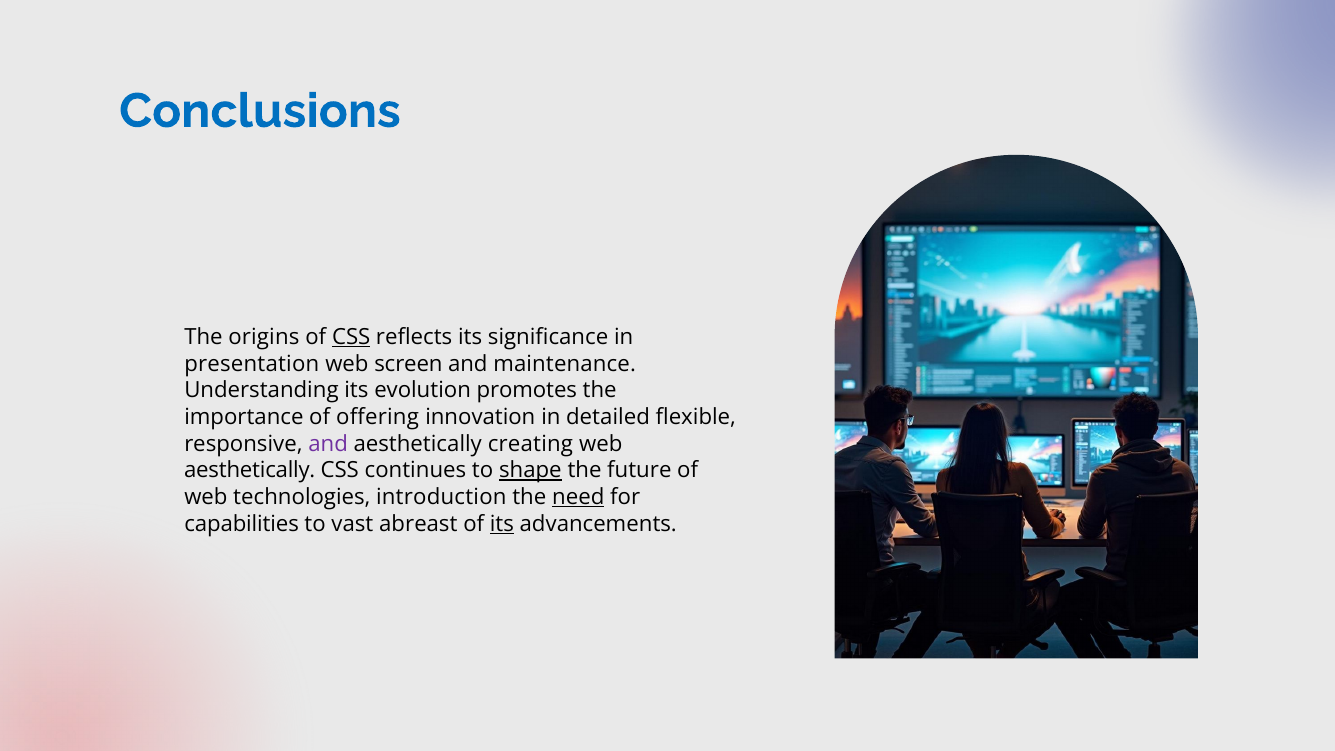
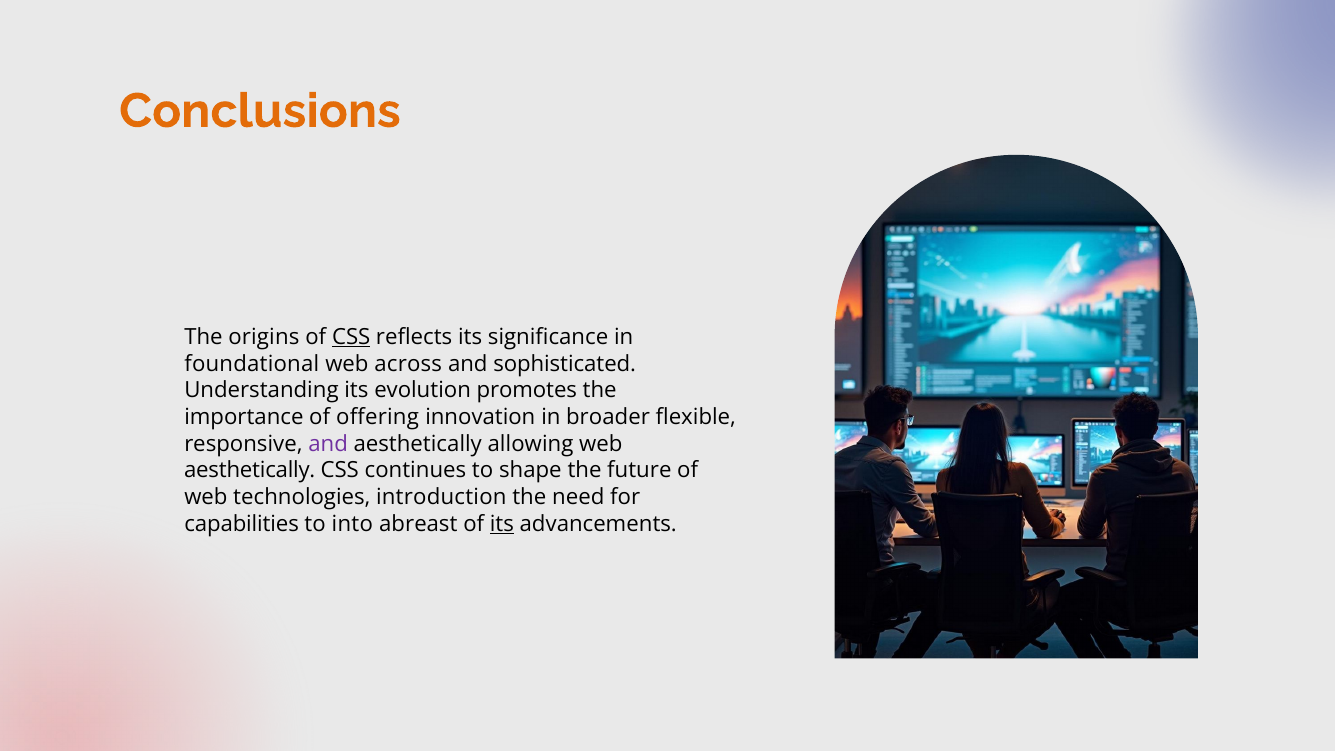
Conclusions colour: blue -> orange
presentation: presentation -> foundational
screen: screen -> across
maintenance: maintenance -> sophisticated
detailed: detailed -> broader
creating: creating -> allowing
shape underline: present -> none
need underline: present -> none
vast: vast -> into
